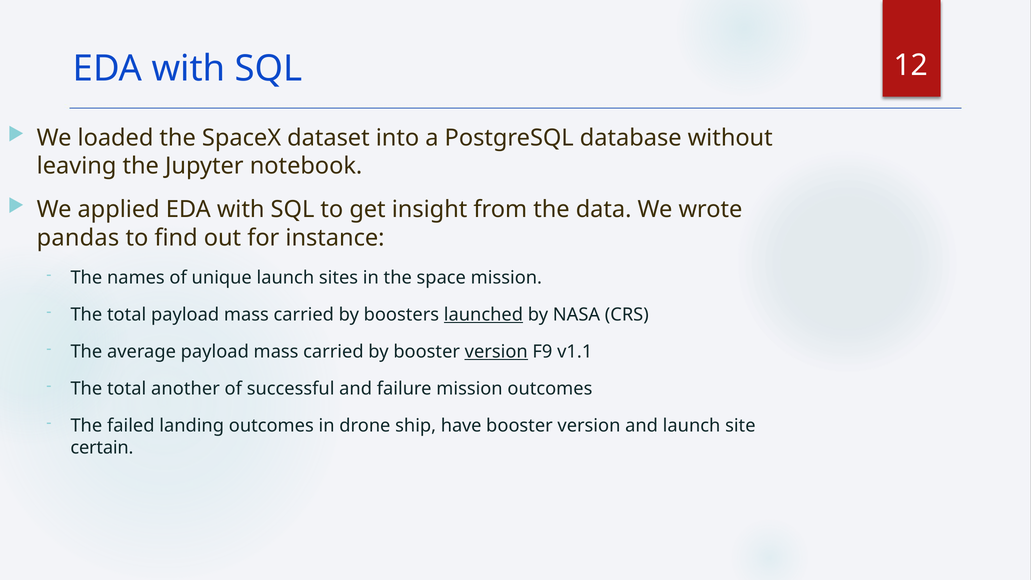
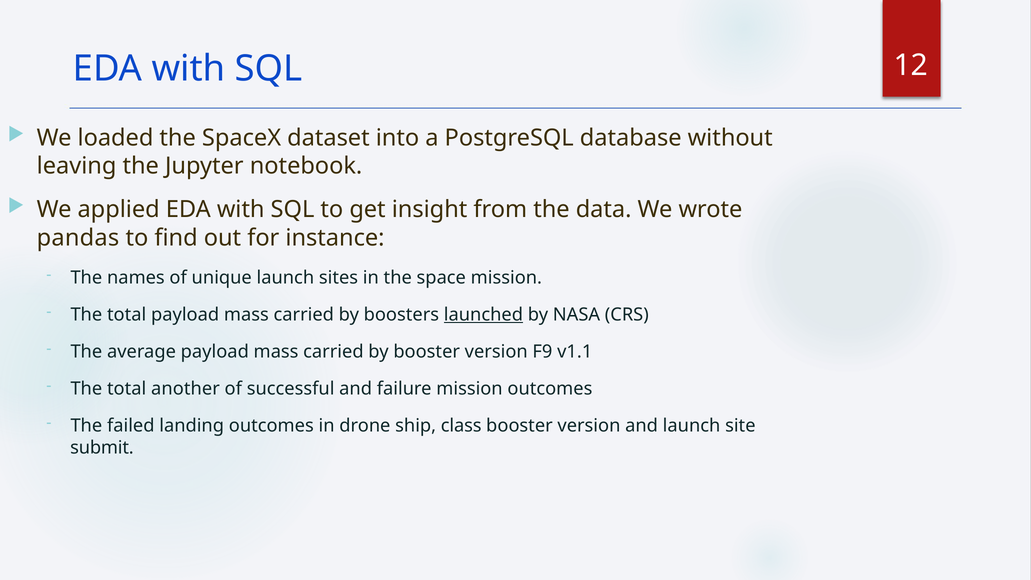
version at (496, 352) underline: present -> none
have: have -> class
certain: certain -> submit
